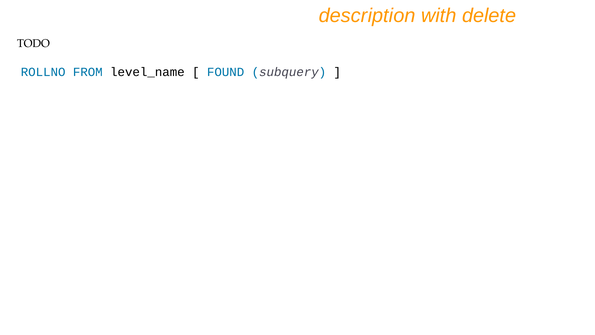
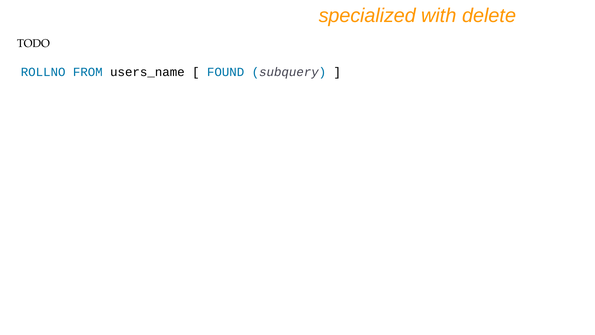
description: description -> specialized
level_name: level_name -> users_name
